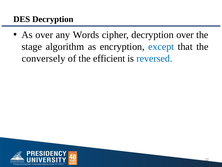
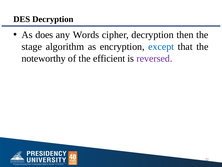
As over: over -> does
decryption over: over -> then
conversely: conversely -> noteworthy
reversed colour: blue -> purple
